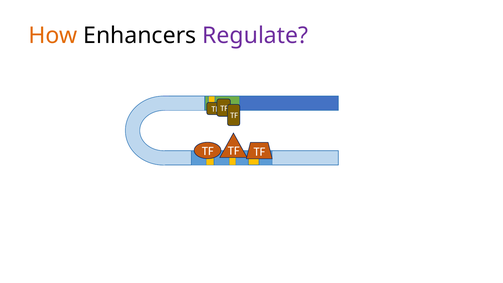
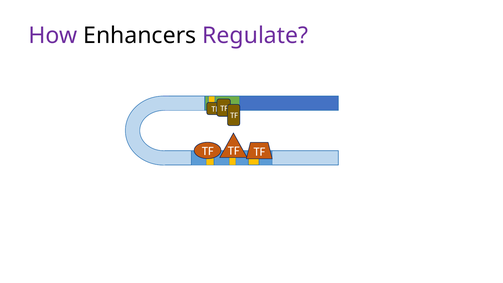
How colour: orange -> purple
